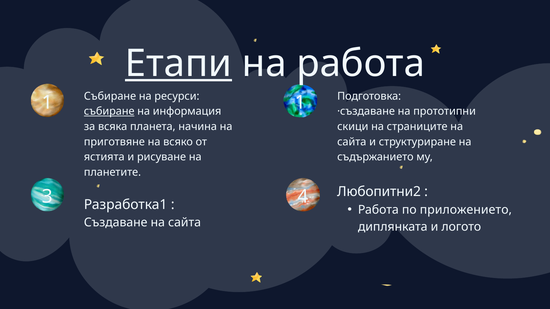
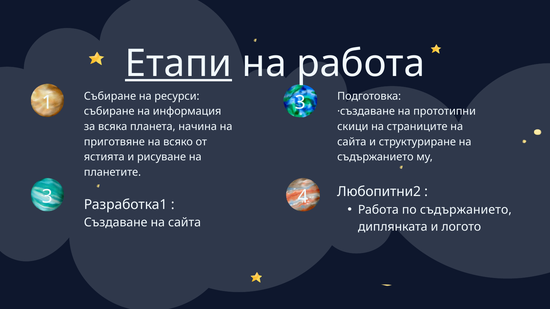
1 1: 1 -> 3
събиране at (109, 111) underline: present -> none
по приложението: приложението -> съдържанието
